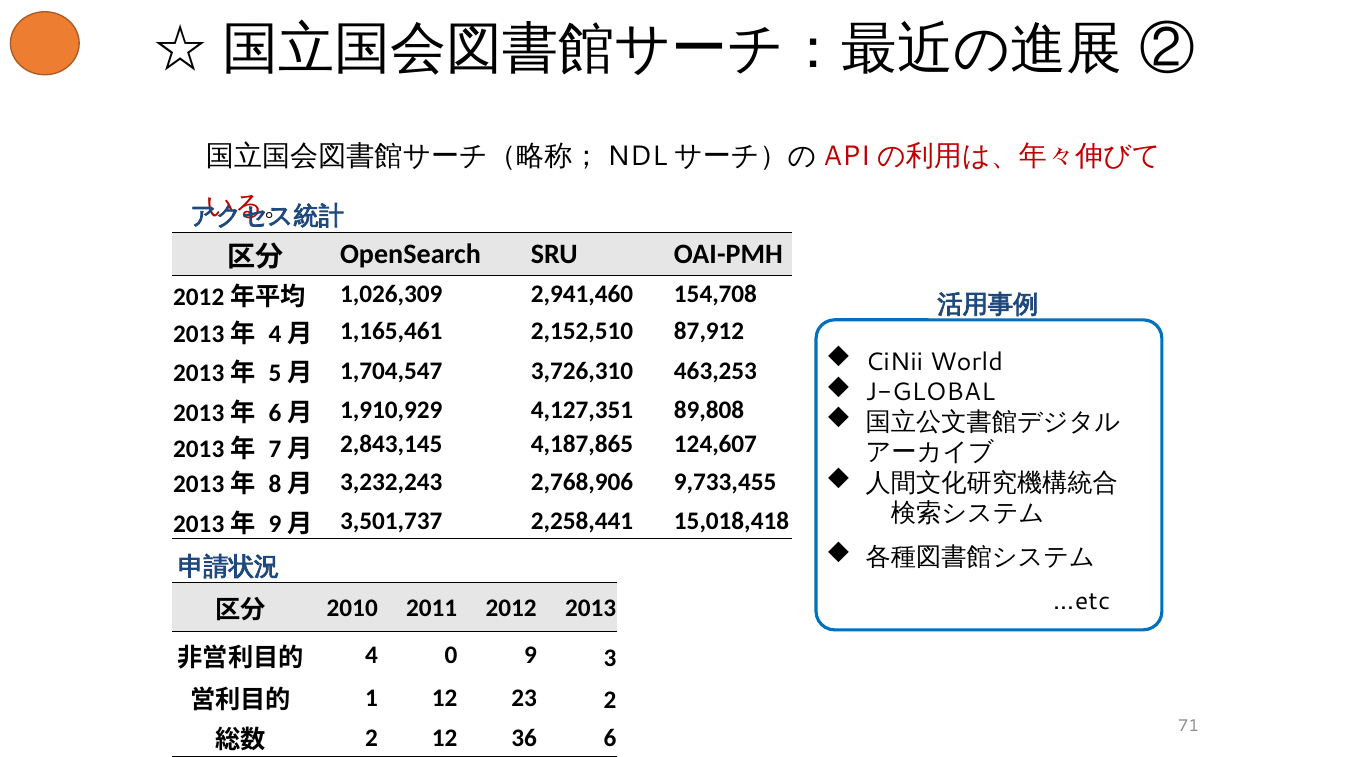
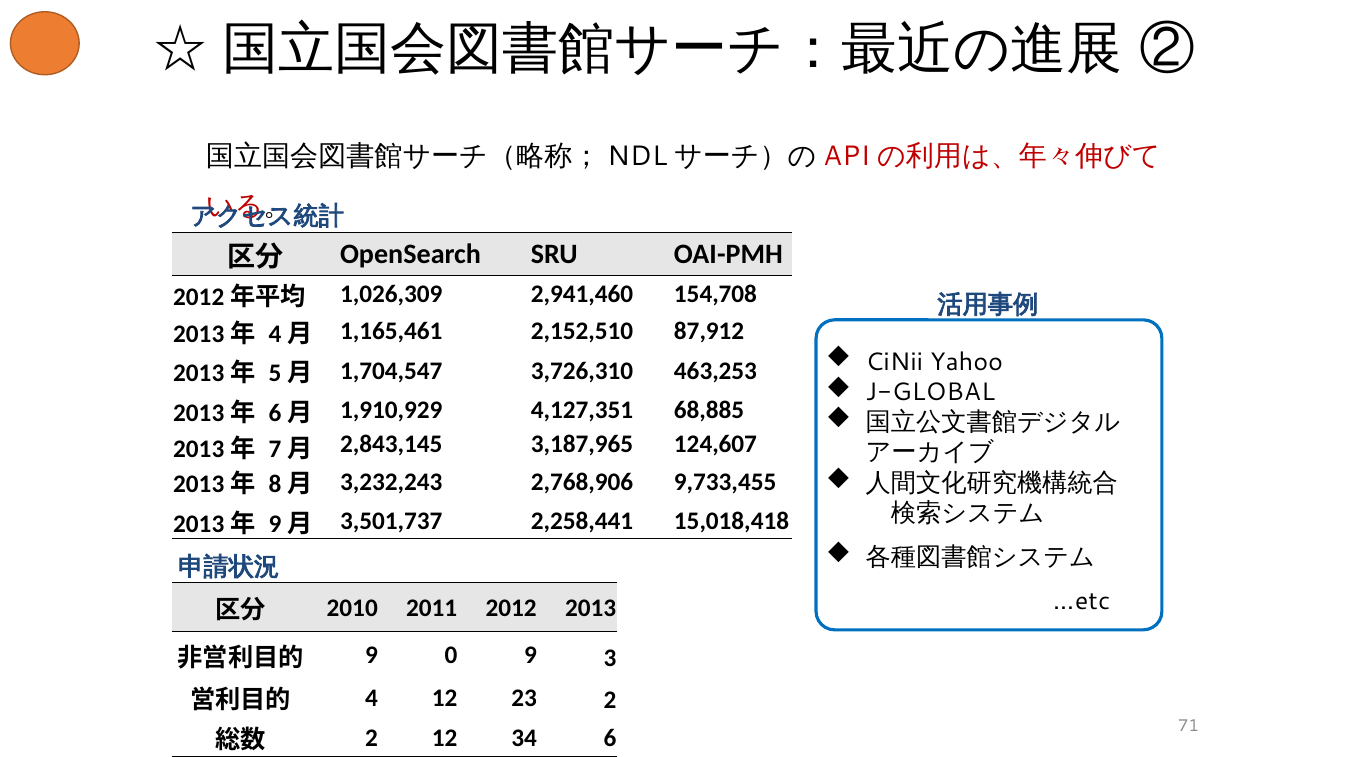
World: World -> Yahoo
89,808: 89,808 -> 68,885
4,187,865: 4,187,865 -> 3,187,965
4 at (371, 656): 4 -> 9
1: 1 -> 4
36: 36 -> 34
